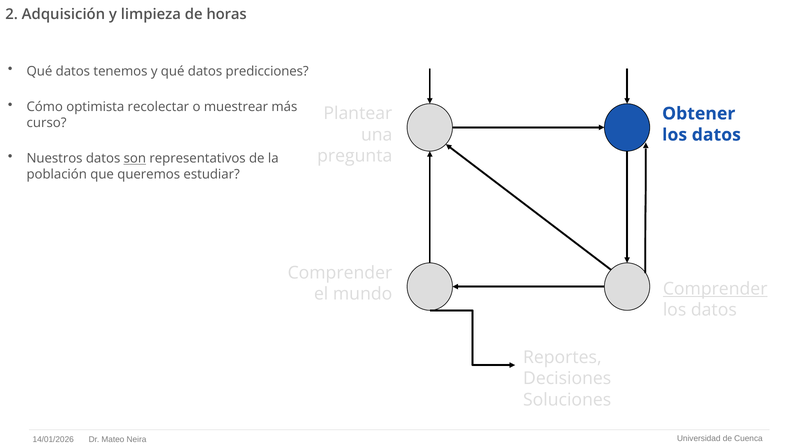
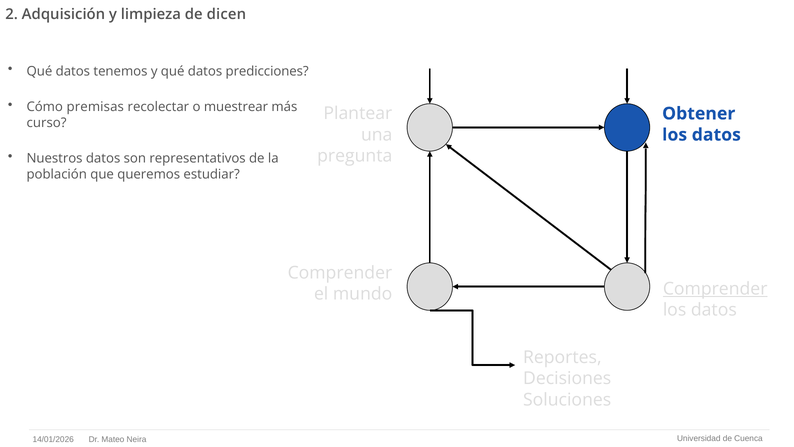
horas: horas -> dicen
optimista: optimista -> premisas
son underline: present -> none
